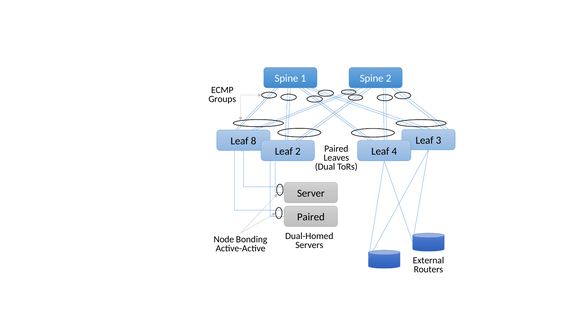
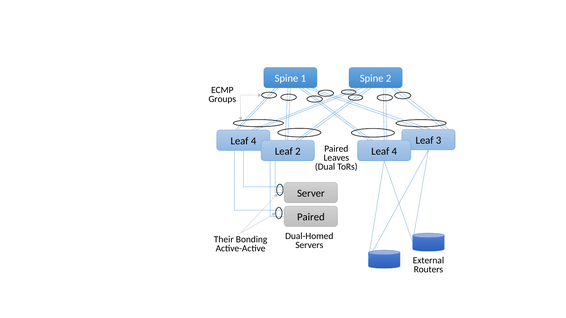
8 at (254, 141): 8 -> 4
Node: Node -> Their
